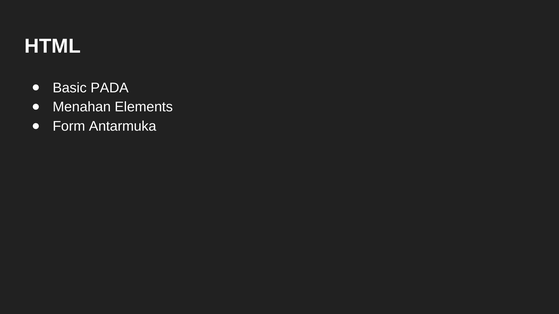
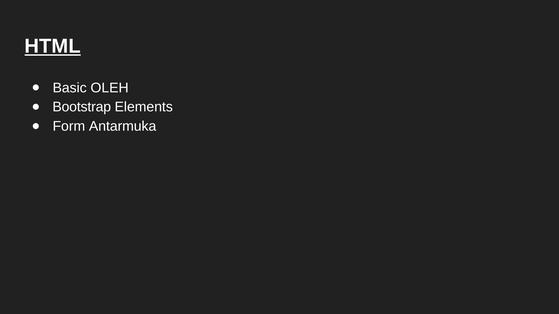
HTML underline: none -> present
PADA: PADA -> OLEH
Menahan: Menahan -> Bootstrap
